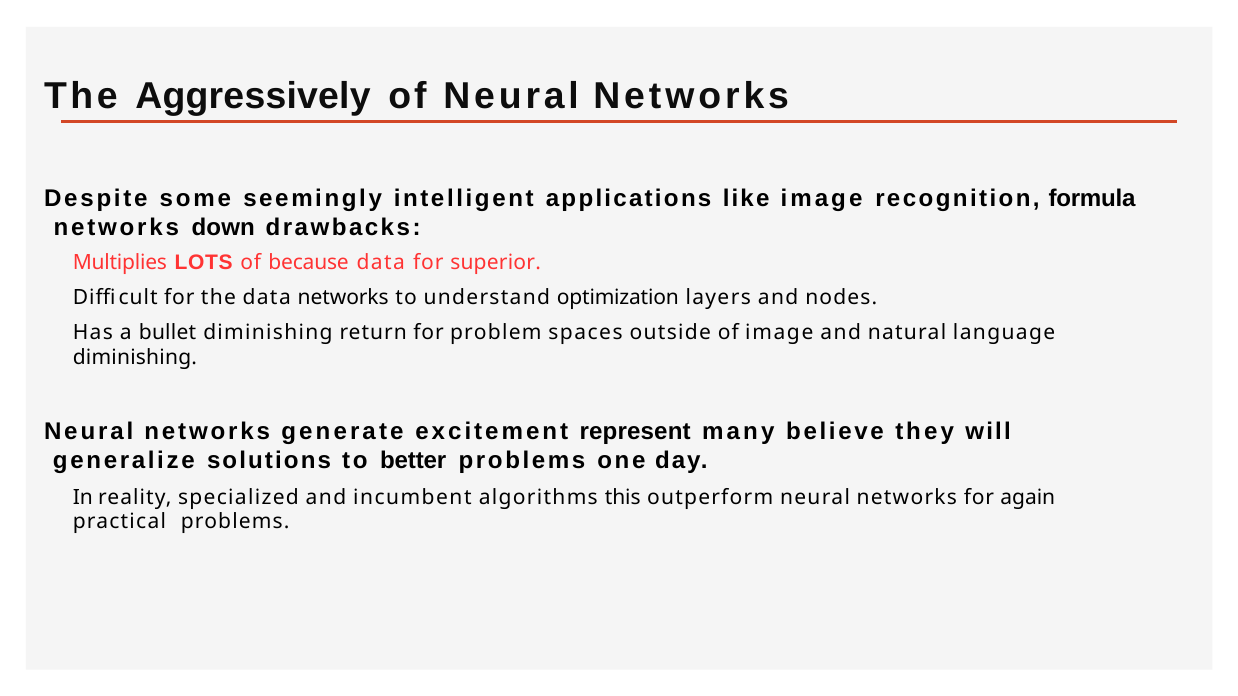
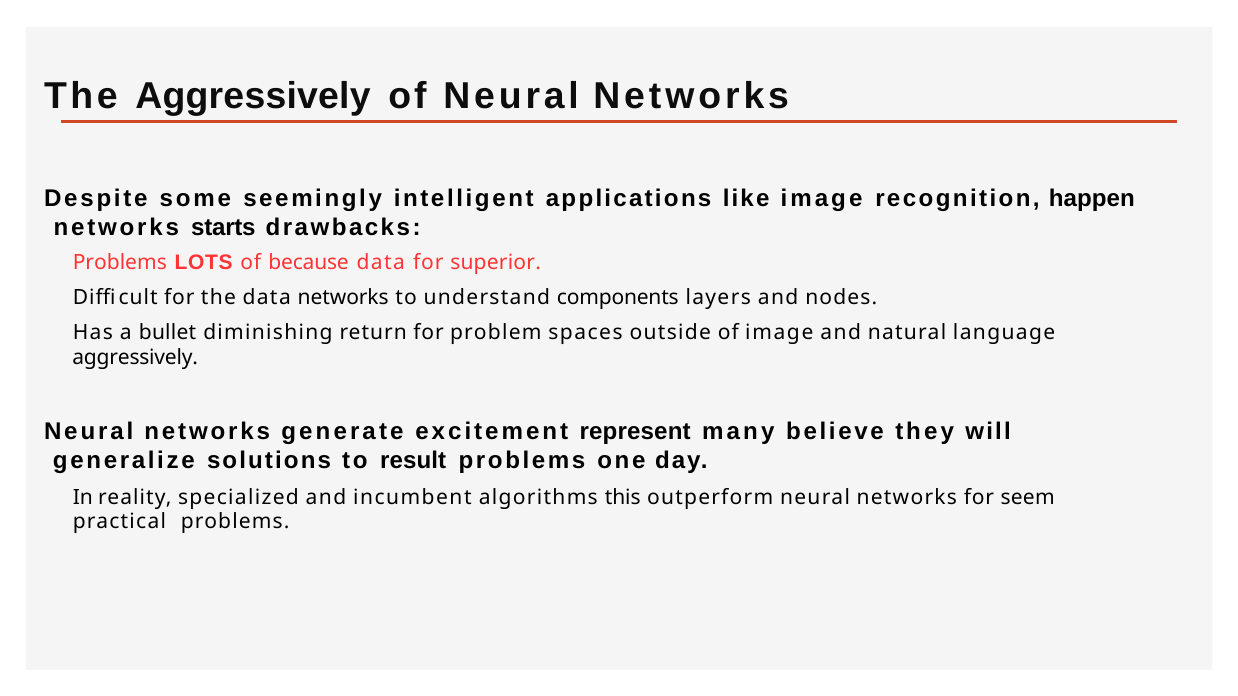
formula: formula -> happen
down: down -> starts
Multiplies at (120, 263): Multiplies -> Problems
optimization: optimization -> components
diminishing at (135, 358): diminishing -> aggressively
better: better -> result
again: again -> seem
